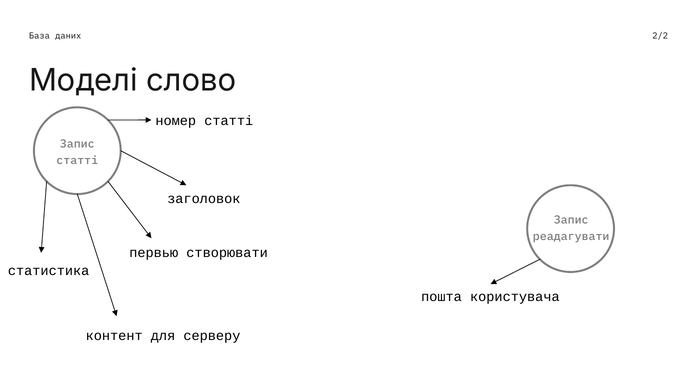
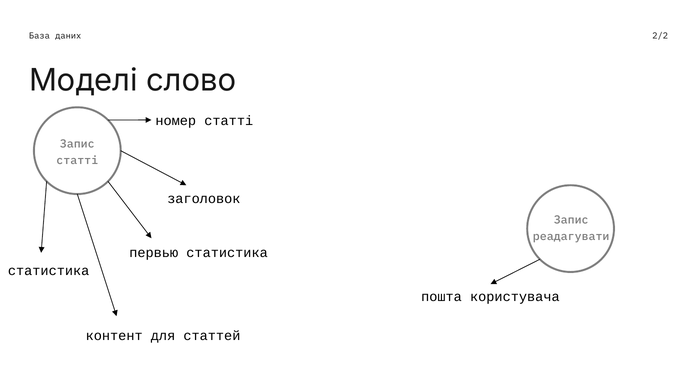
первью створювати: створювати -> статистика
серверу: серверу -> статтей
